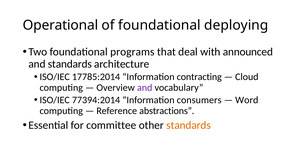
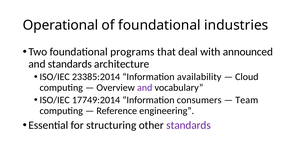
deploying: deploying -> industries
17785:2014: 17785:2014 -> 23385:2014
contracting: contracting -> availability
77394:2014: 77394:2014 -> 17749:2014
Word: Word -> Team
abstractions: abstractions -> engineering
committee: committee -> structuring
standards at (189, 125) colour: orange -> purple
